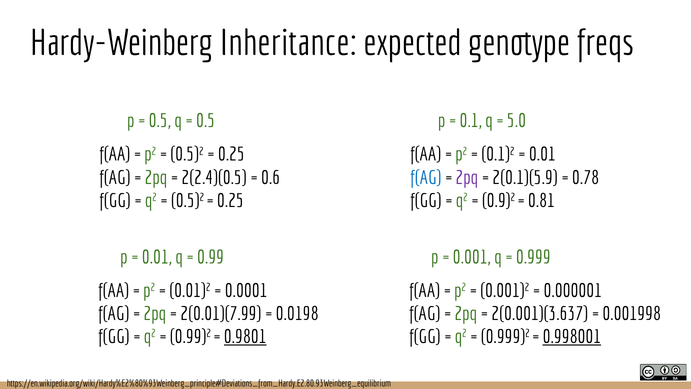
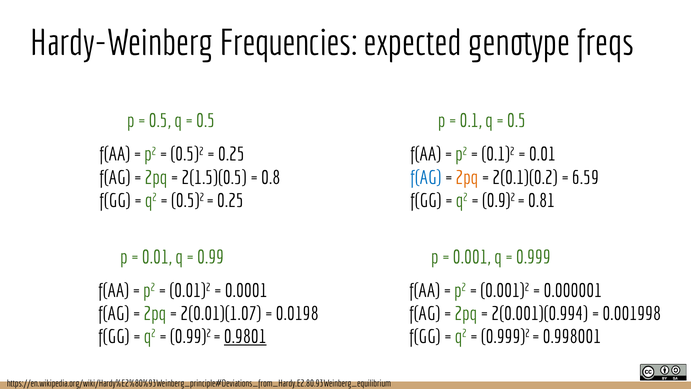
Inheritance: Inheritance -> Frequencies
5.0 at (517, 121): 5.0 -> 0.5
2(2.4)(0.5: 2(2.4)(0.5 -> 2(1.5)(0.5
0.6: 0.6 -> 0.8
2pq at (467, 178) colour: purple -> orange
2(0.1)(5.9: 2(0.1)(5.9 -> 2(0.1)(0.2
0.78: 0.78 -> 6.59
2(0.01)(7.99: 2(0.01)(7.99 -> 2(0.01)(1.07
2(0.001)(3.637: 2(0.001)(3.637 -> 2(0.001)(0.994
0.998001 underline: present -> none
